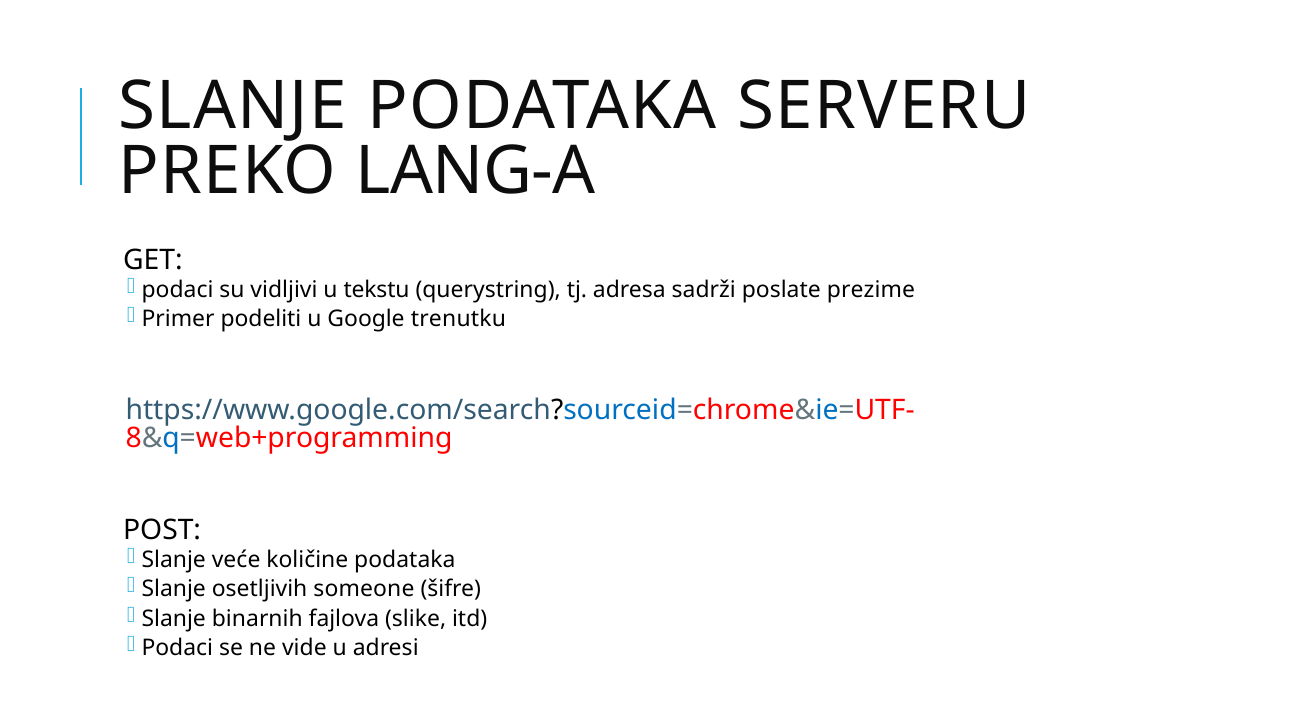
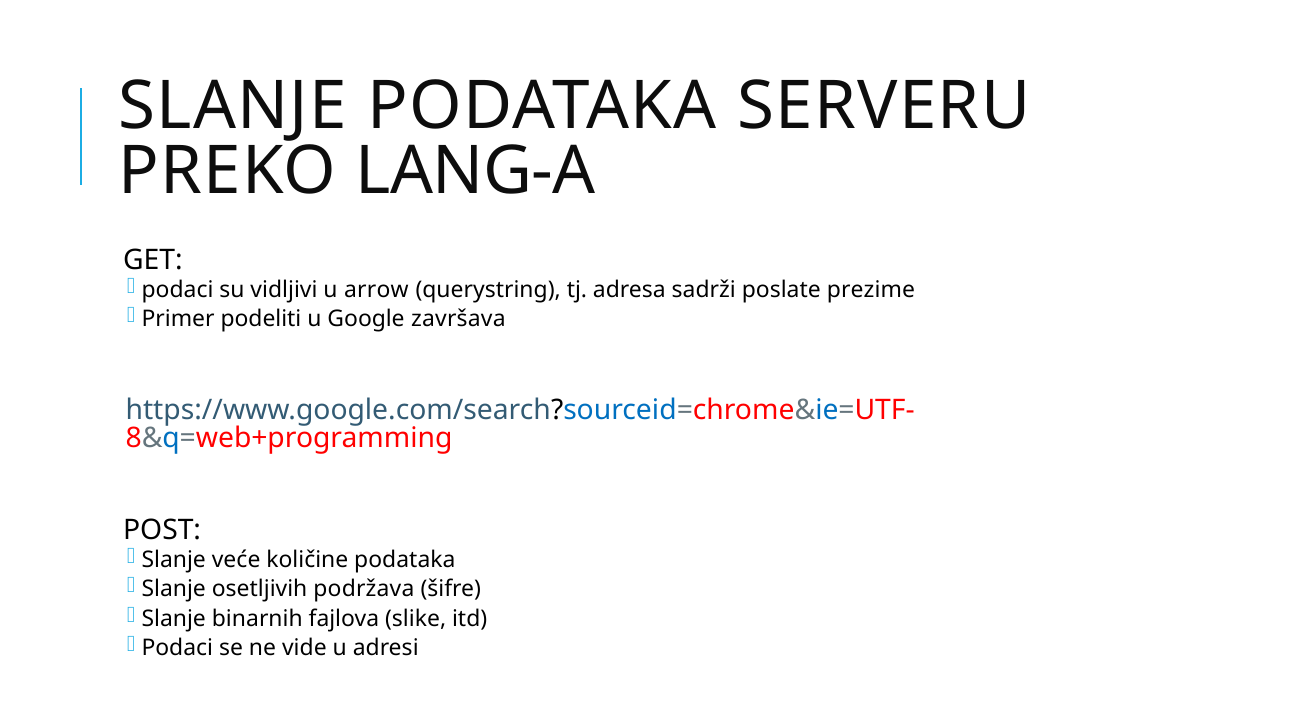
tekstu: tekstu -> arrow
trenutku: trenutku -> završava
someone: someone -> podržava
